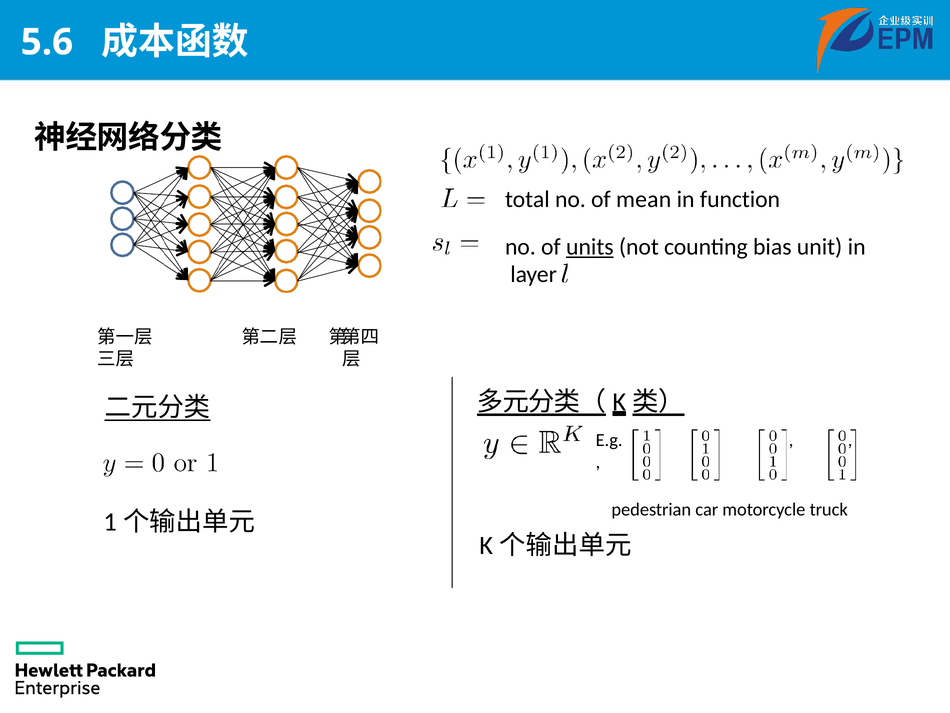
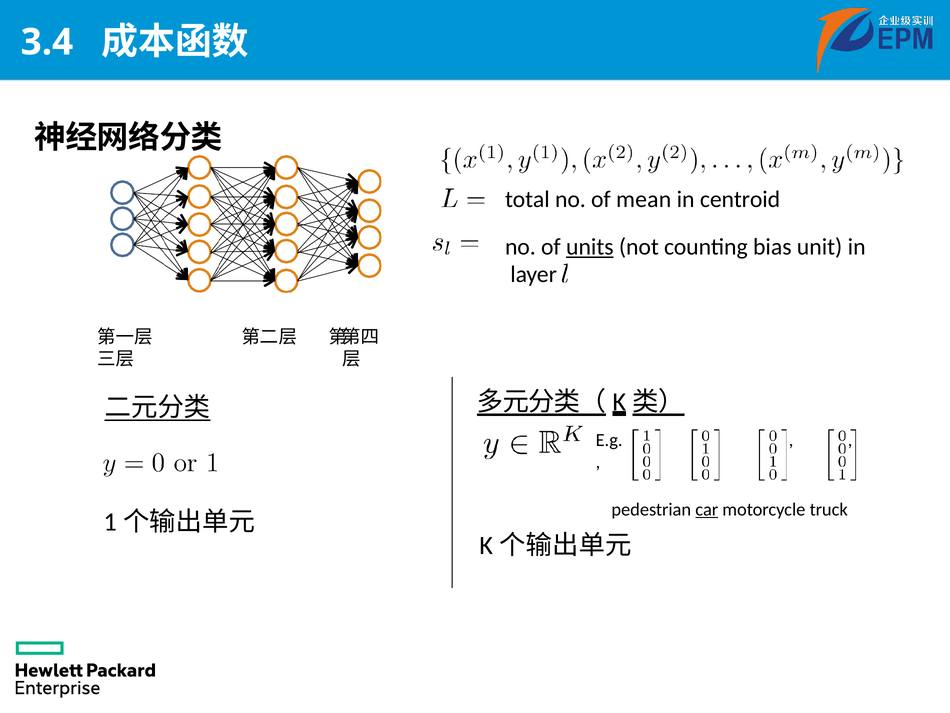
5.6: 5.6 -> 3.4
function: function -> centroid
car underline: none -> present
